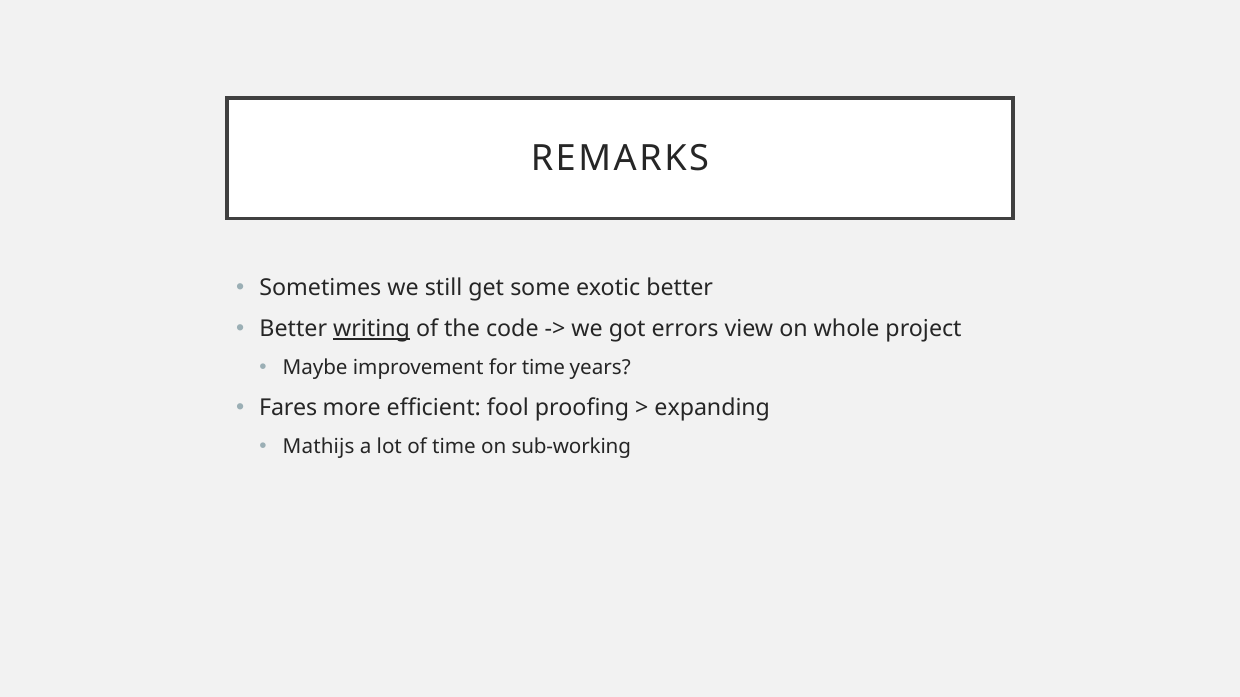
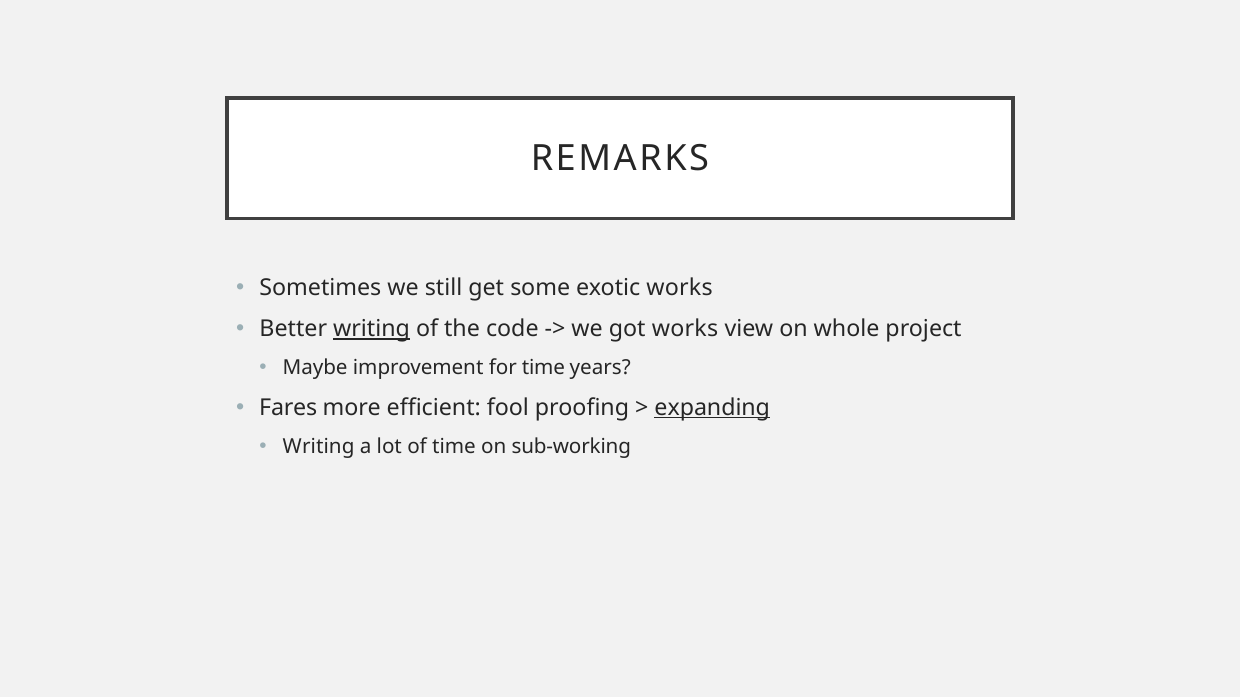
exotic better: better -> works
got errors: errors -> works
expanding underline: none -> present
Mathijs at (319, 447): Mathijs -> Writing
